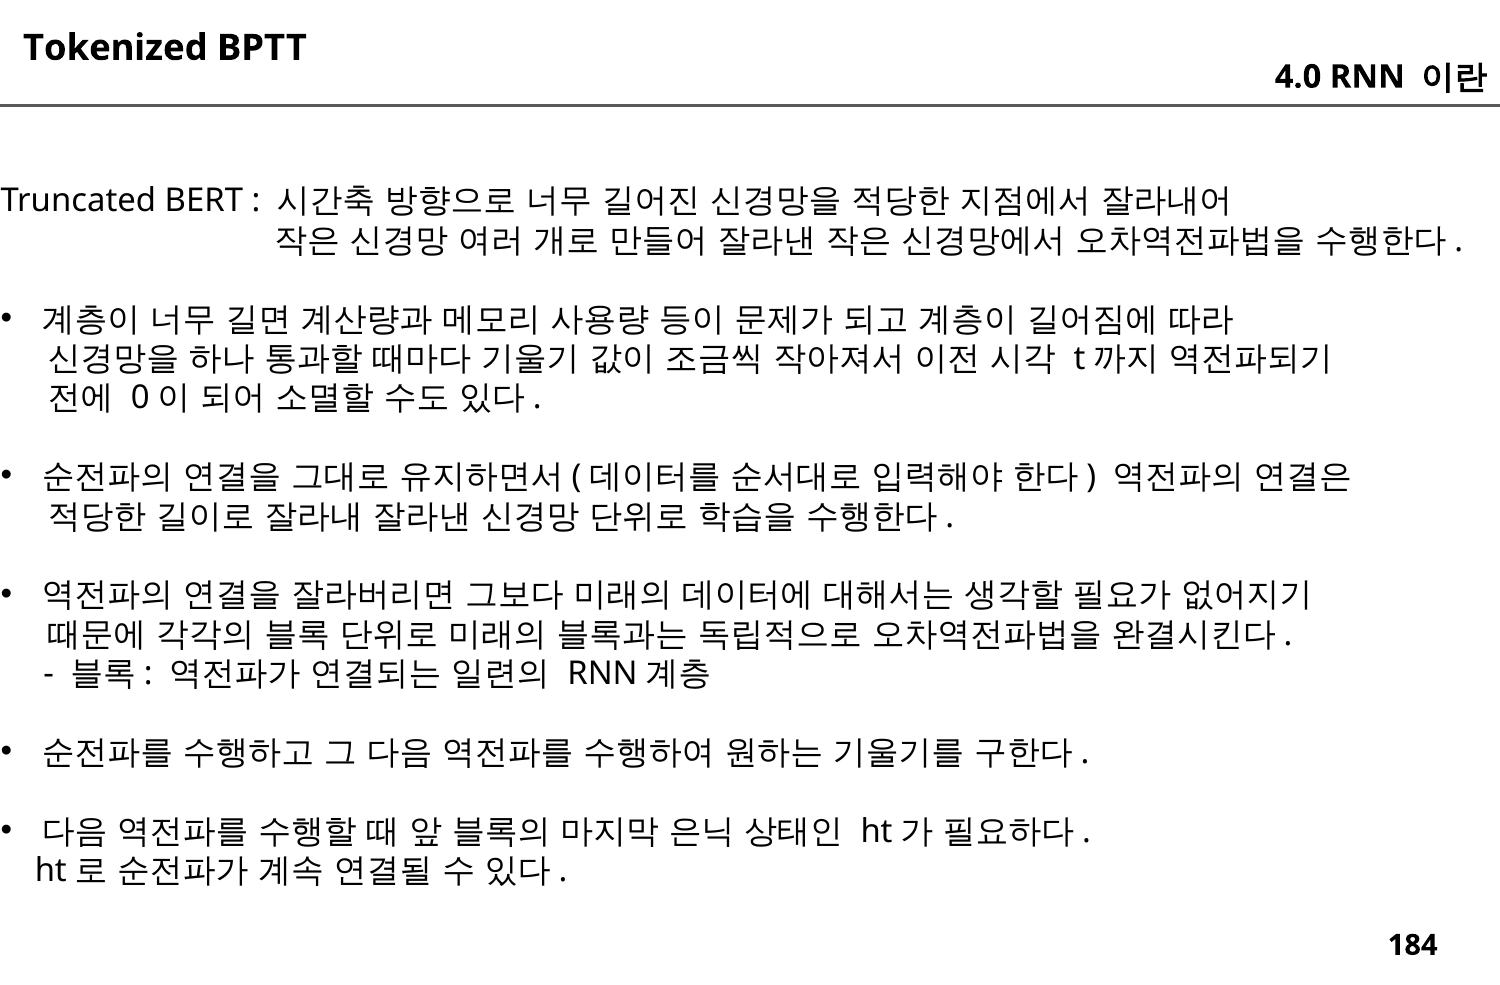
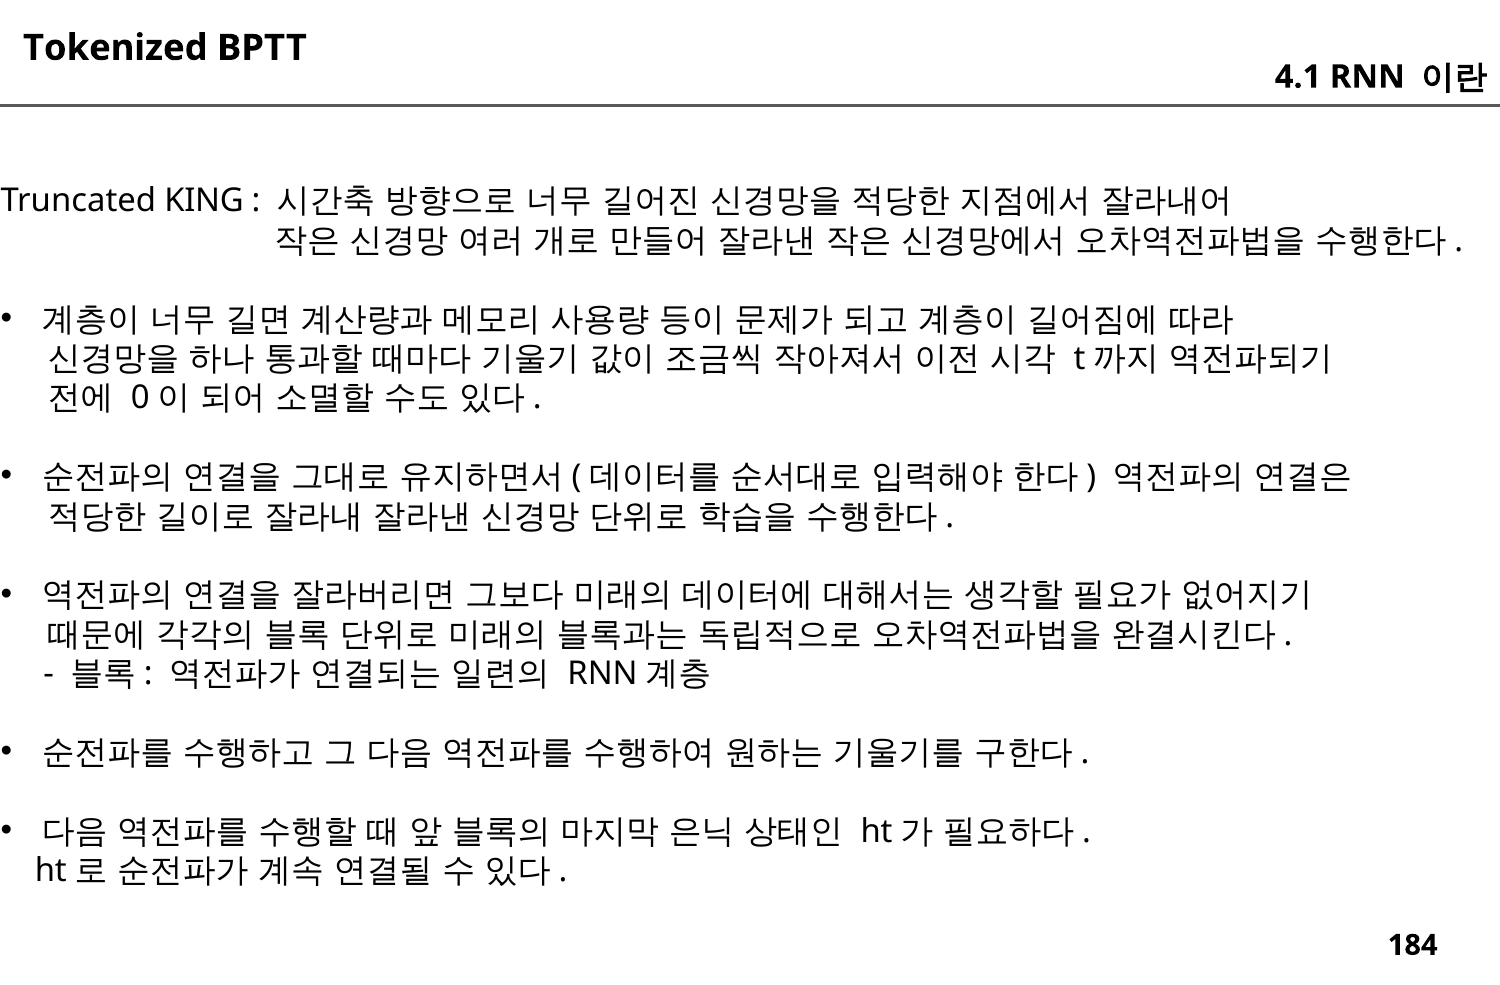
4.0: 4.0 -> 4.1
BERT: BERT -> KING
